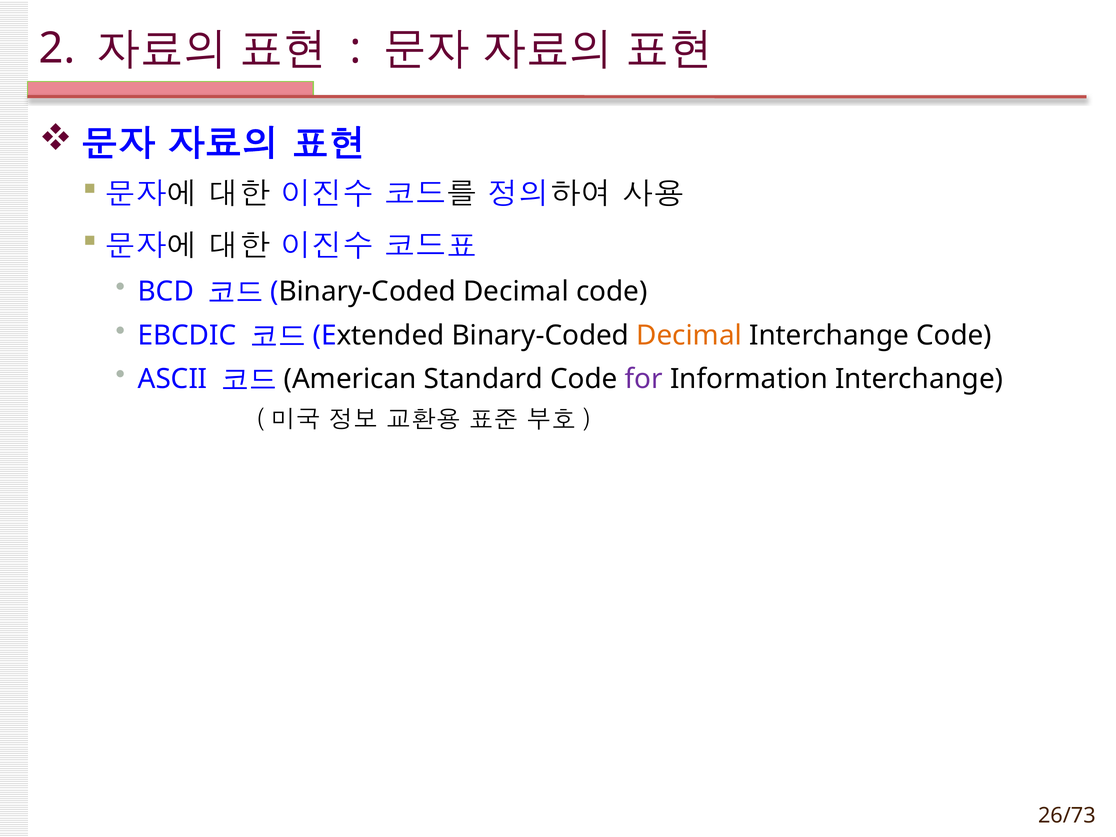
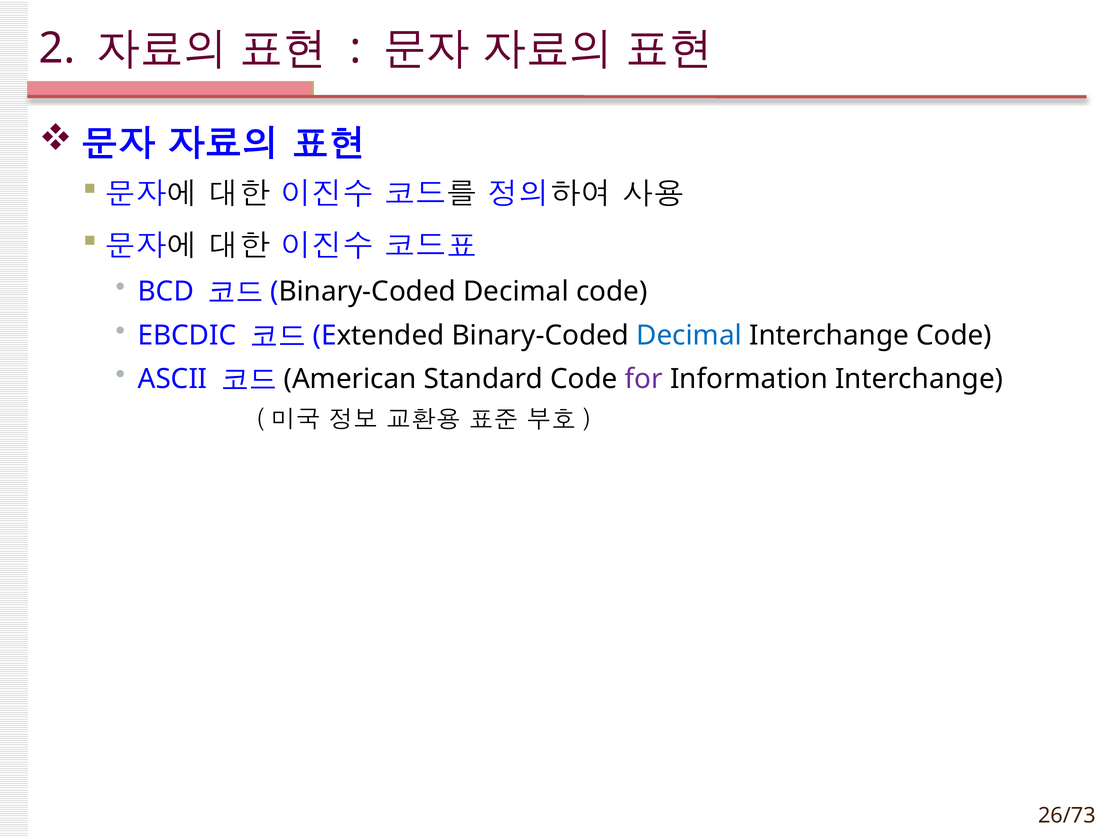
Decimal at (689, 335) colour: orange -> blue
